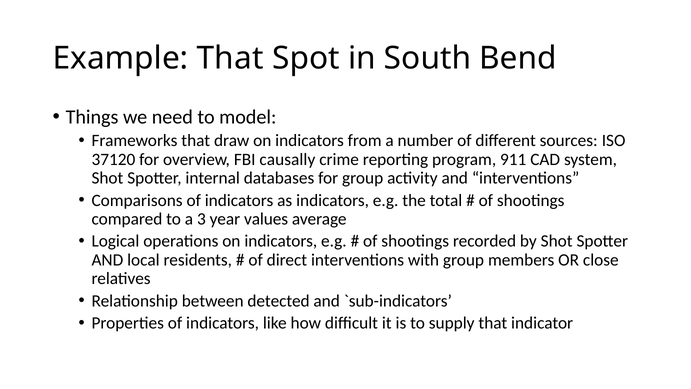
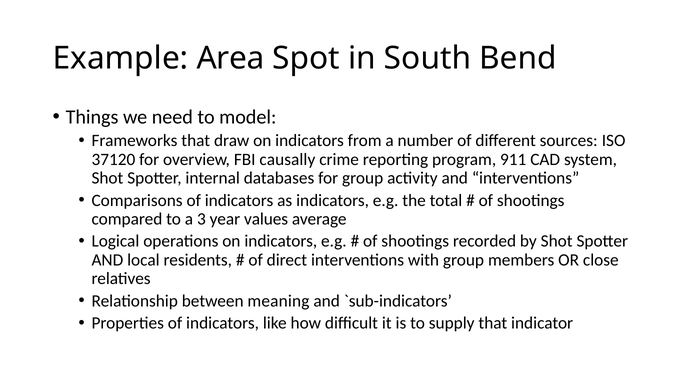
Example That: That -> Area
detected: detected -> meaning
